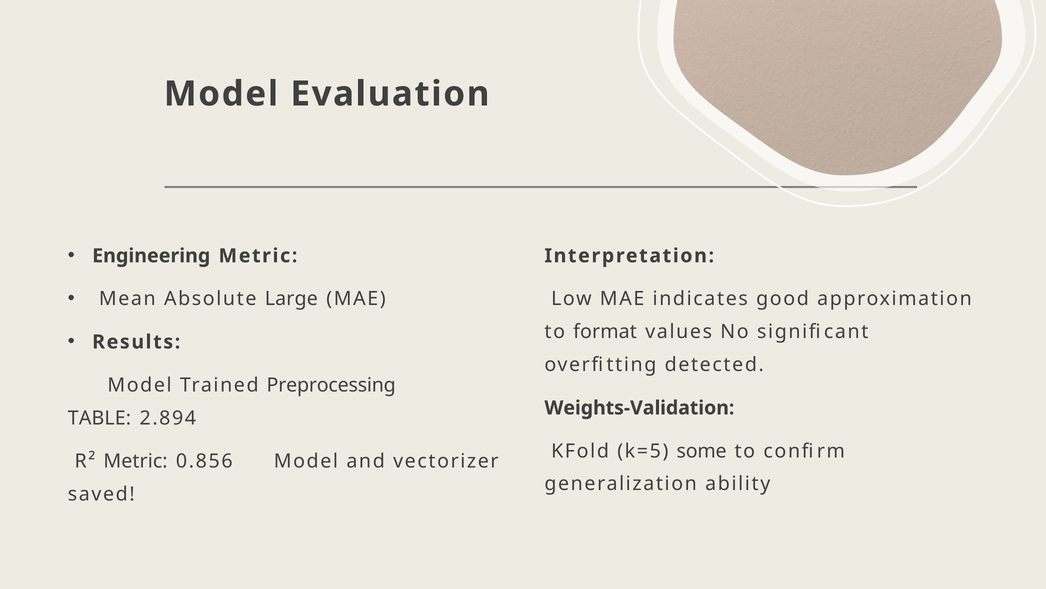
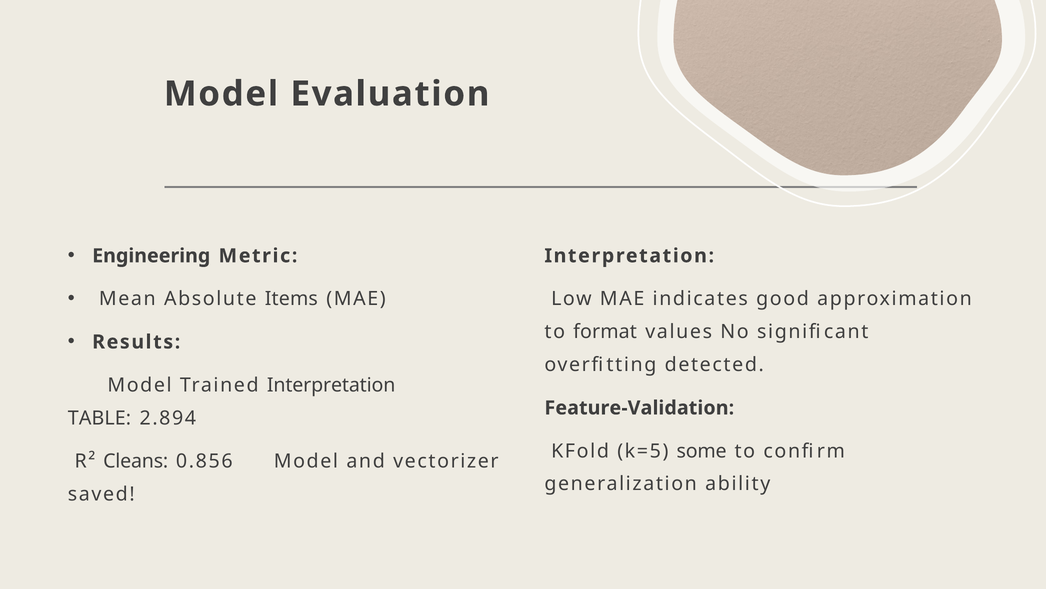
Large: Large -> Items
Trained Preprocessing: Preprocessing -> Interpretation
Weights-Validation: Weights-Validation -> Feature-Validation
R² Metric: Metric -> Cleans
